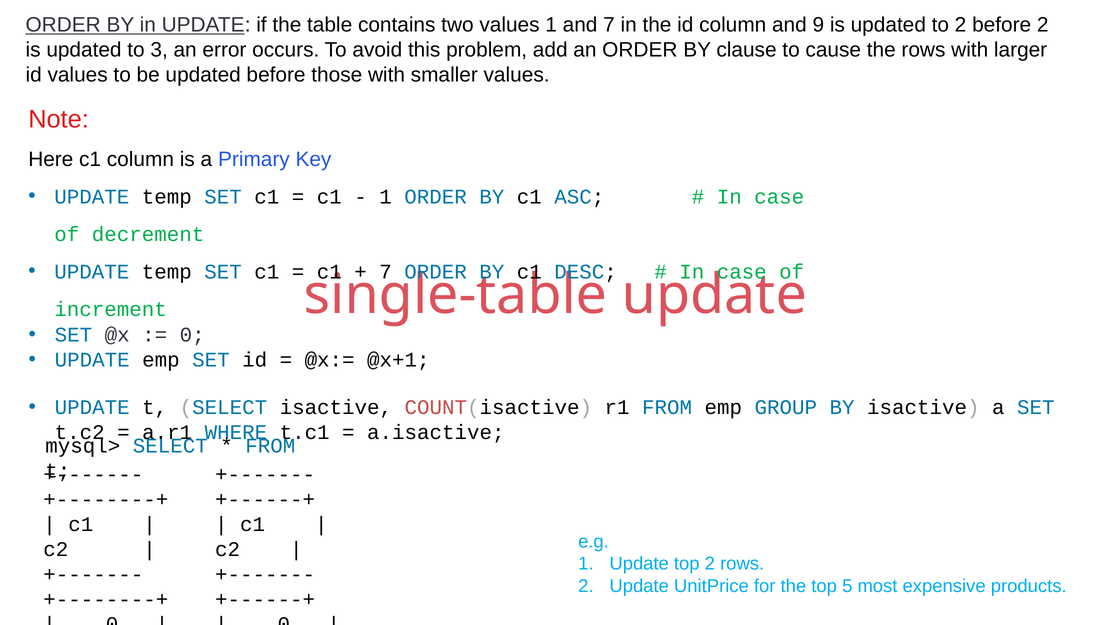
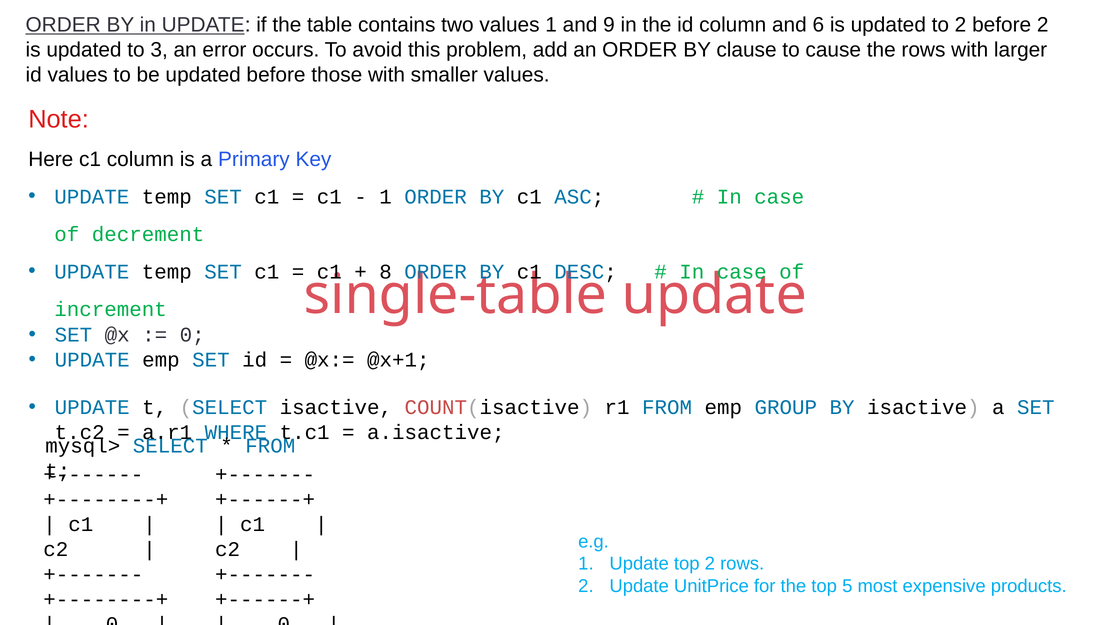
and 7: 7 -> 9
and 9: 9 -> 6
7 at (386, 272): 7 -> 8
